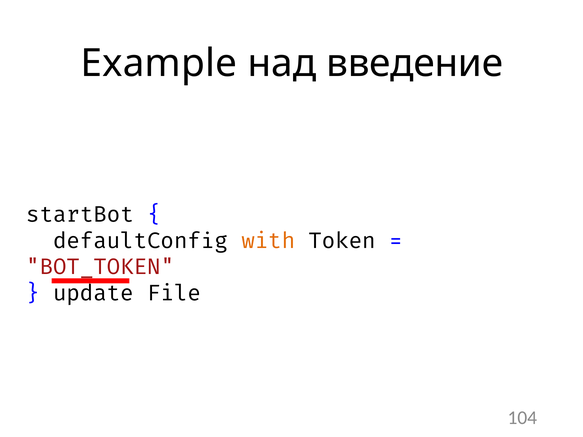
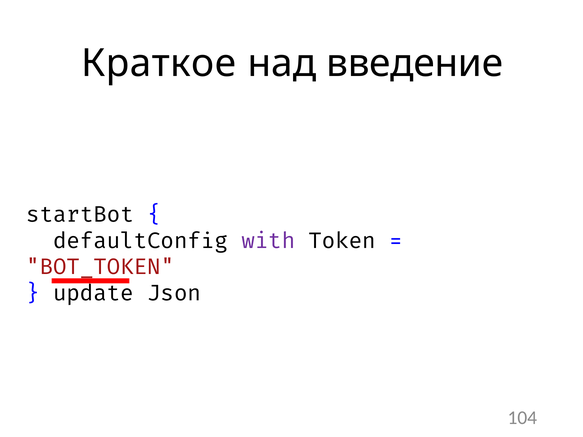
Example: Example -> Краткое
with colour: orange -> purple
File: File -> Json
